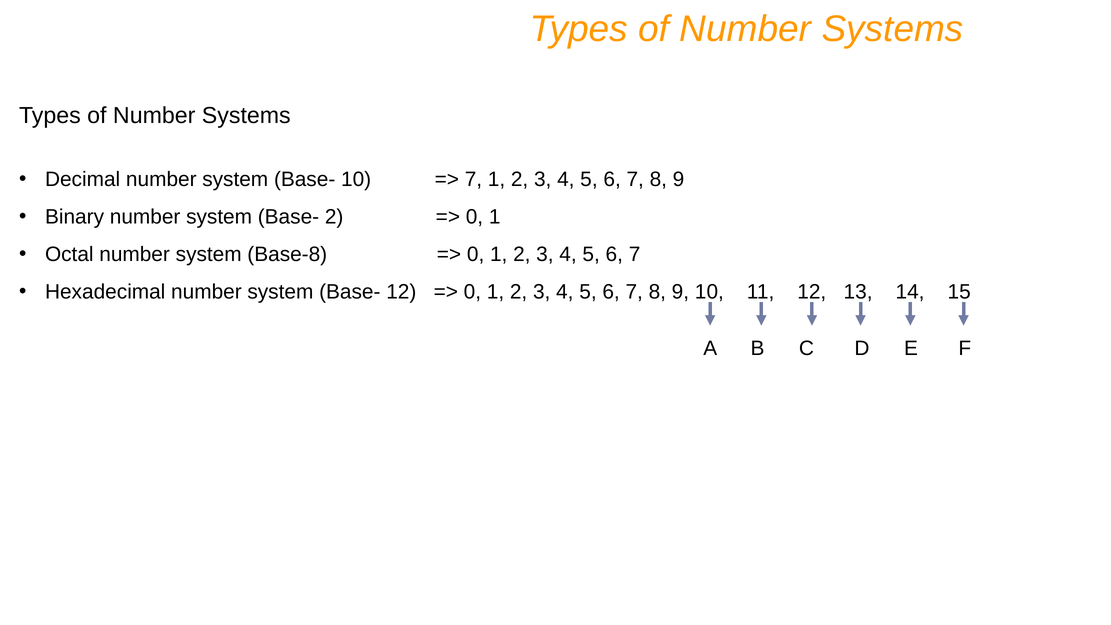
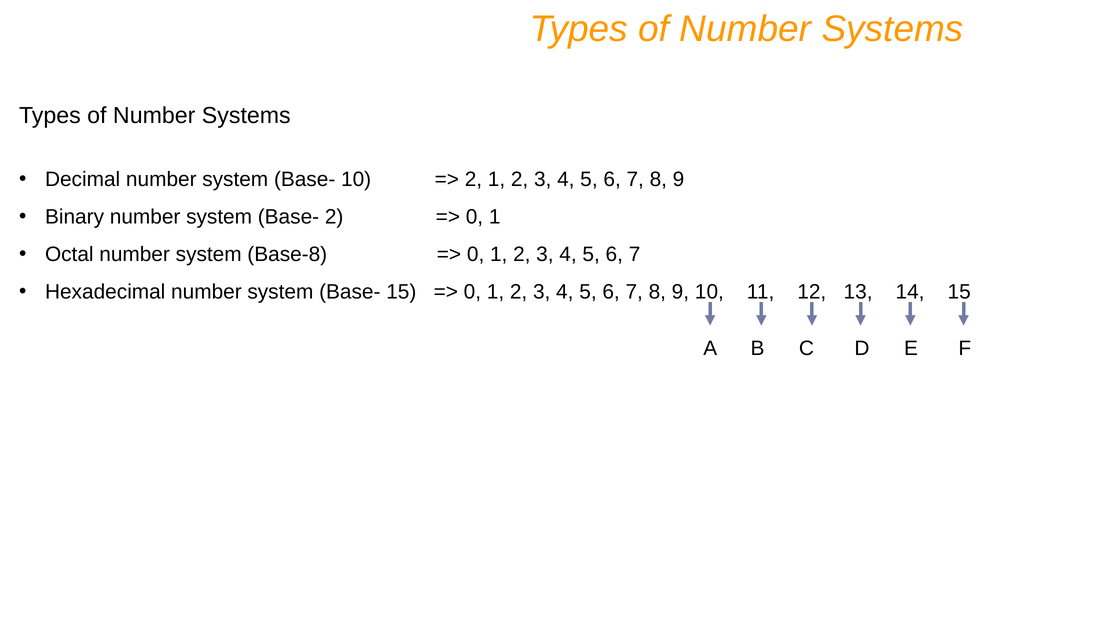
7 at (473, 179): 7 -> 2
Base- 12: 12 -> 15
